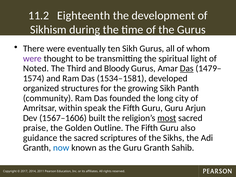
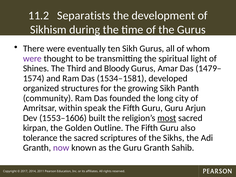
Eighteenth: Eighteenth -> Separatists
Noted: Noted -> Shines
Das at (187, 68) underline: present -> none
1567–1606: 1567–1606 -> 1553–1606
praise: praise -> kirpan
guidance: guidance -> tolerance
now colour: blue -> purple
